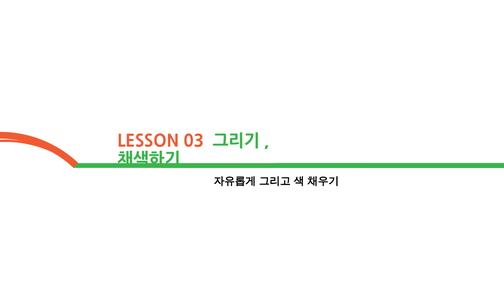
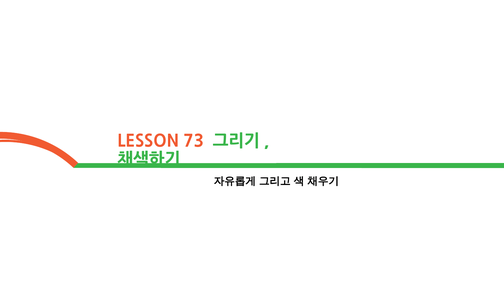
03: 03 -> 73
